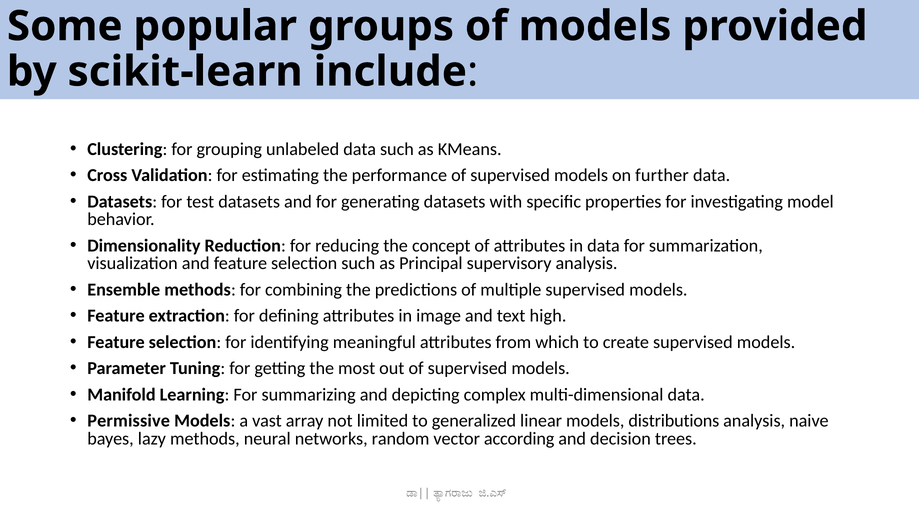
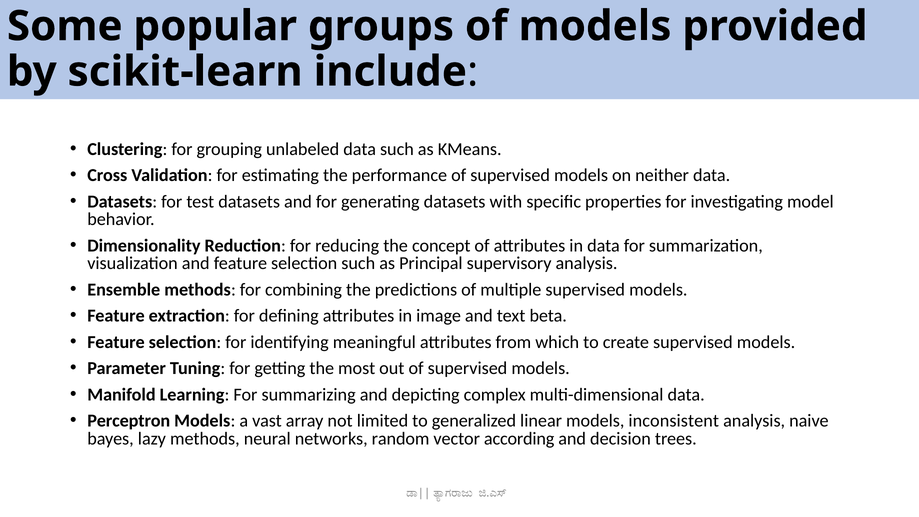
further: further -> neither
high: high -> beta
Permissive: Permissive -> Perceptron
distributions: distributions -> inconsistent
